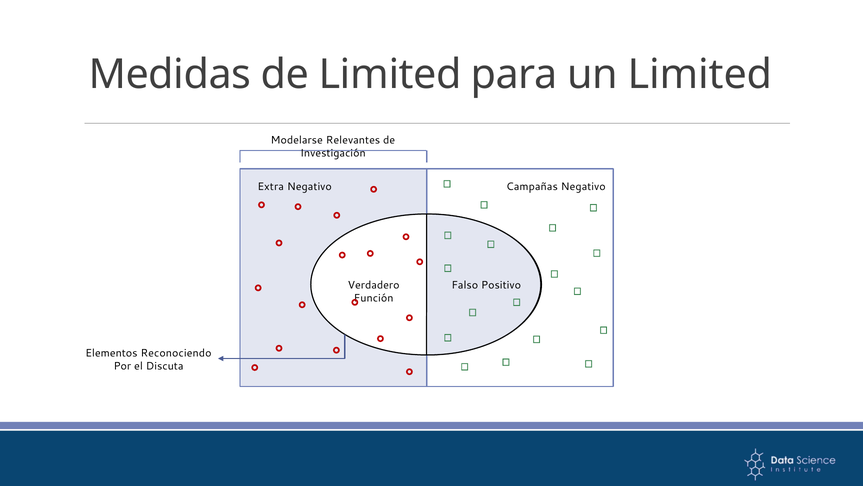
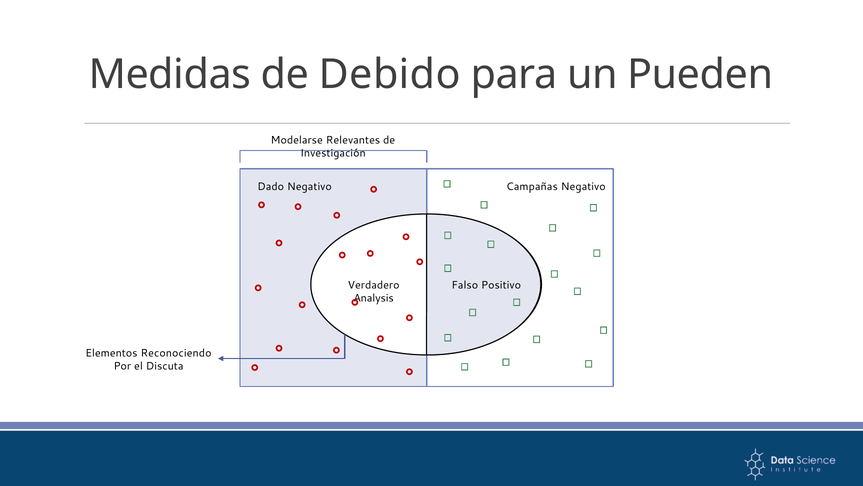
de Limited: Limited -> Debido
un Limited: Limited -> Pueden
Extra: Extra -> Dado
Función: Función -> Analysis
